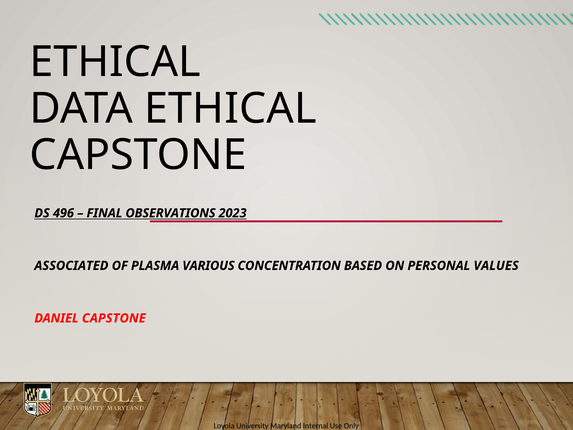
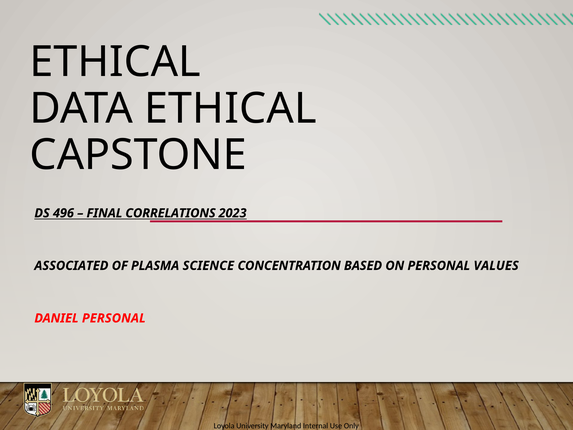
OBSERVATIONS: OBSERVATIONS -> CORRELATIONS
VARIOUS: VARIOUS -> SCIENCE
DANIEL CAPSTONE: CAPSTONE -> PERSONAL
